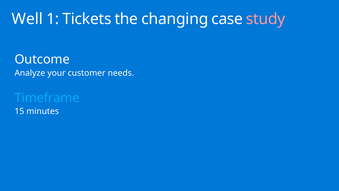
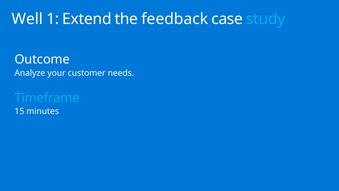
Tickets: Tickets -> Extend
changing: changing -> feedback
study colour: pink -> light blue
